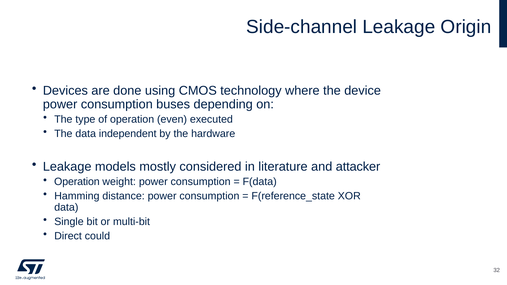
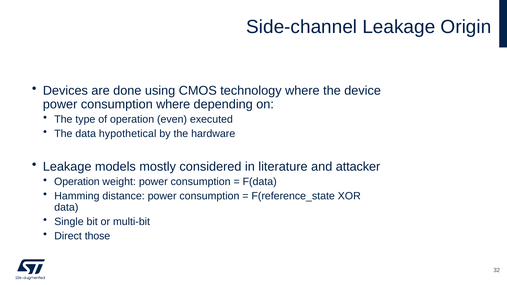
consumption buses: buses -> where
independent: independent -> hypothetical
could: could -> those
